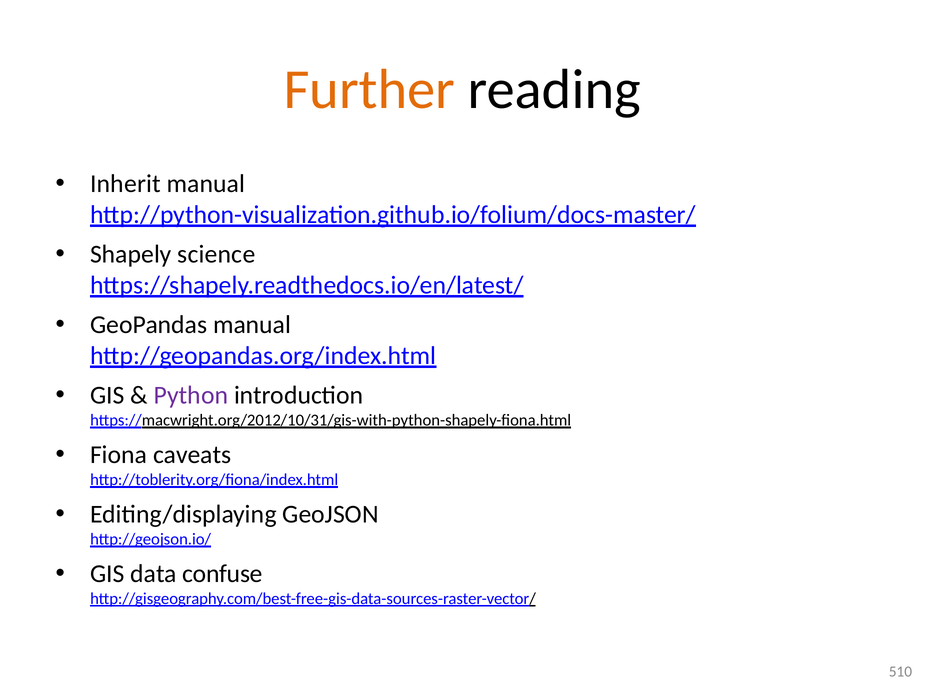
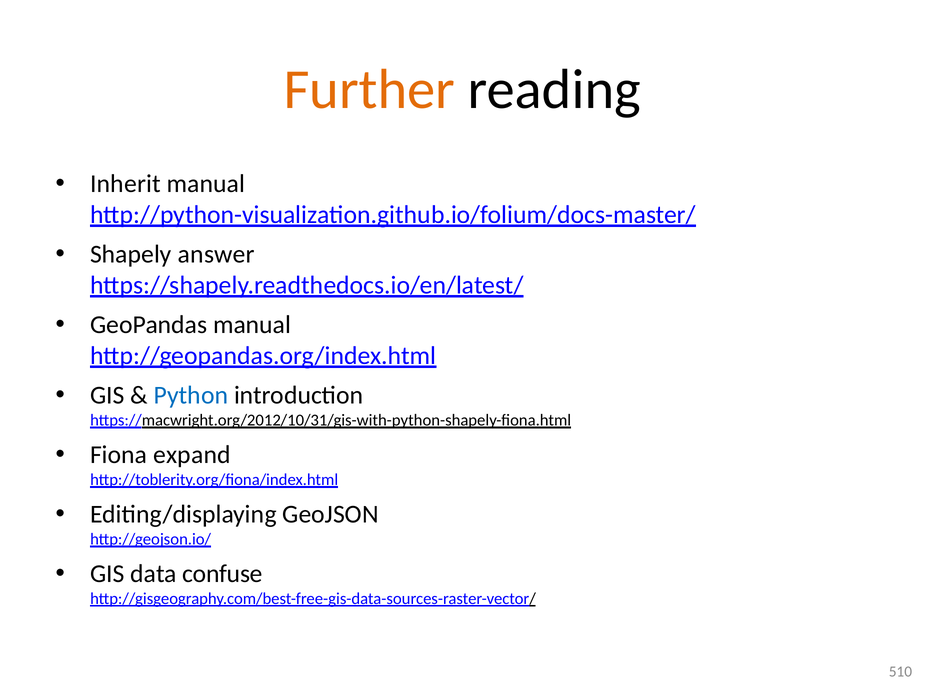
science: science -> answer
Python colour: purple -> blue
caveats: caveats -> expand
